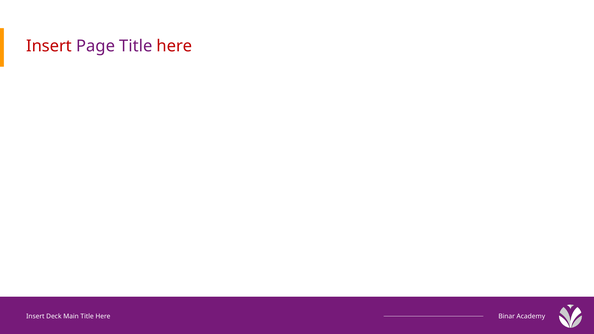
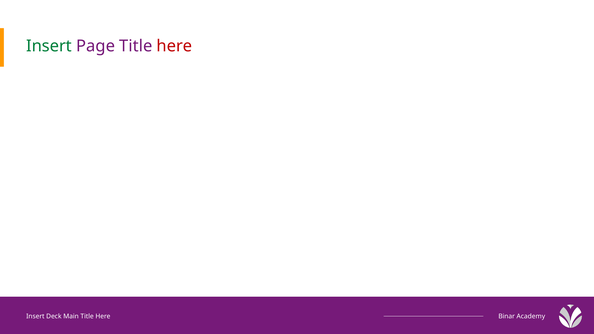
Insert at (49, 46) colour: red -> green
